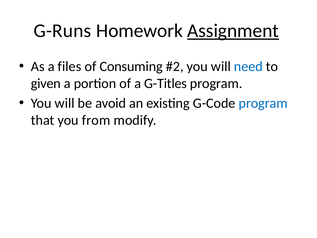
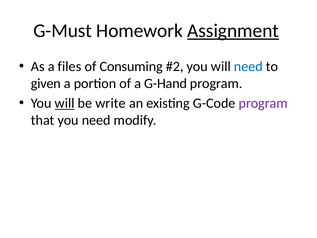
G-Runs: G-Runs -> G-Must
G-Titles: G-Titles -> G-Hand
will at (65, 103) underline: none -> present
avoid: avoid -> write
program at (263, 103) colour: blue -> purple
you from: from -> need
